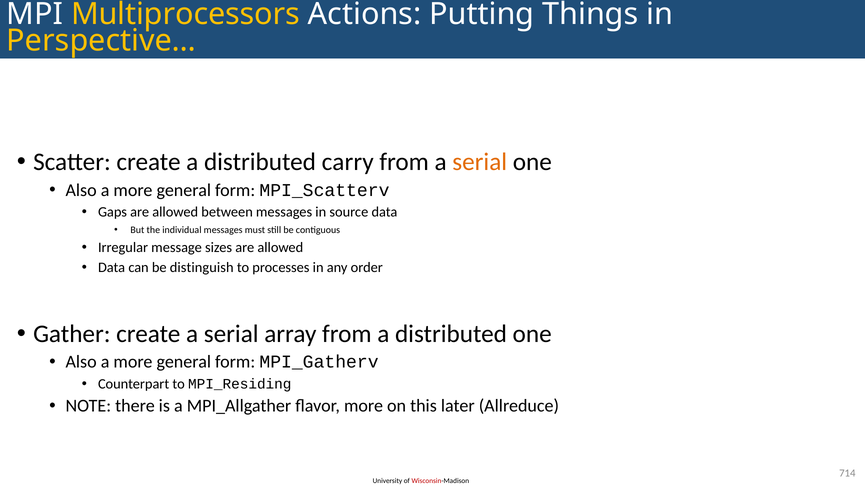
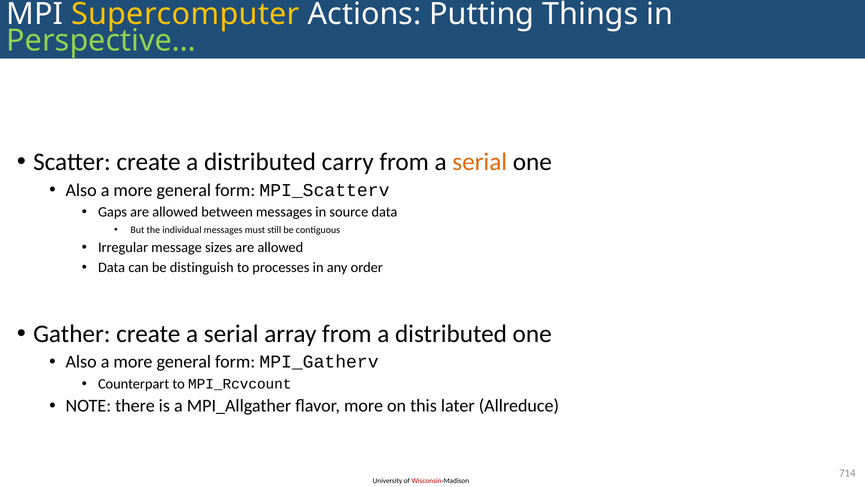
Multiprocessors: Multiprocessors -> Supercomputer
Perspective… colour: yellow -> light green
MPI_Residing: MPI_Residing -> MPI_Rcvcount
